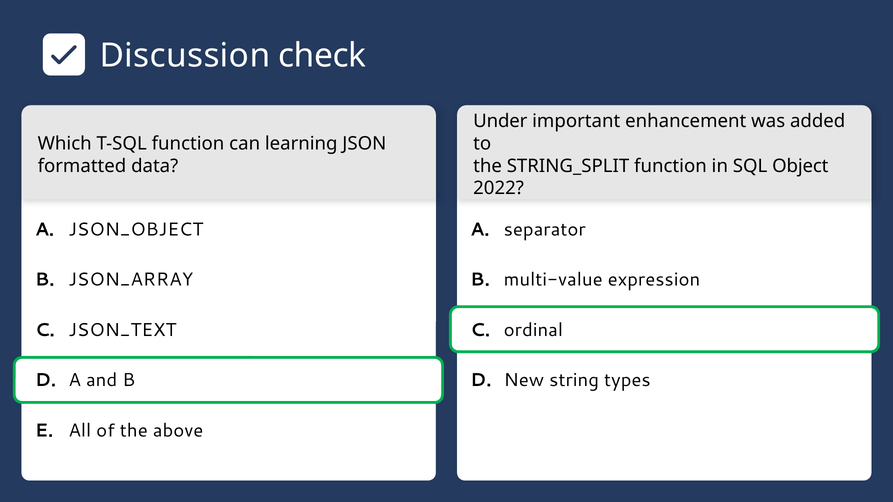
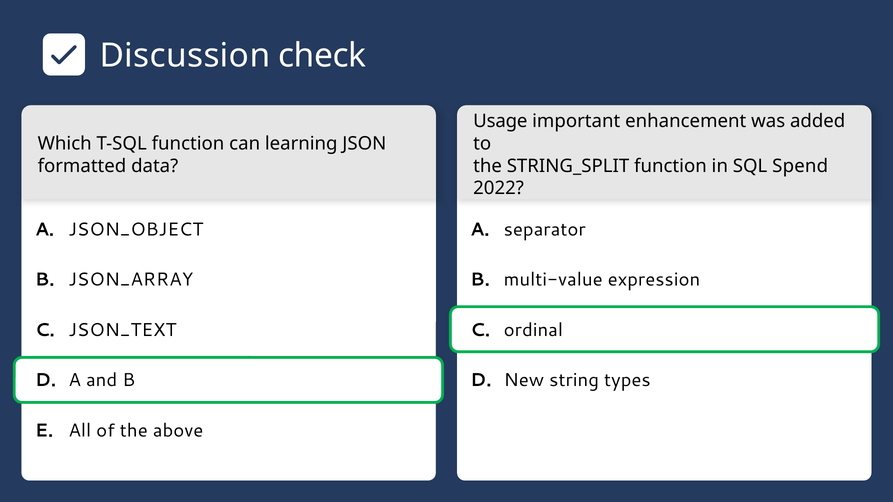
Under: Under -> Usage
Object: Object -> Spend
